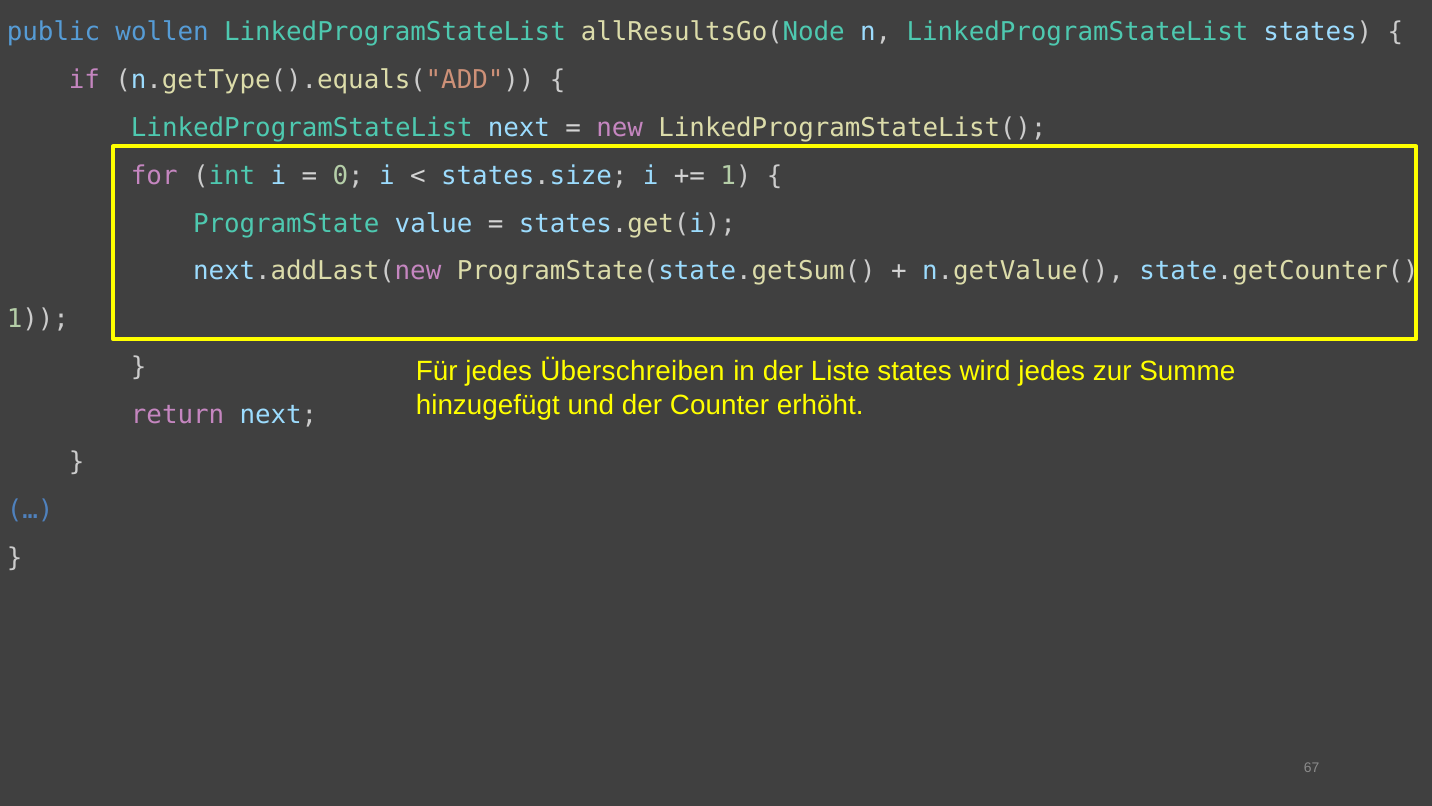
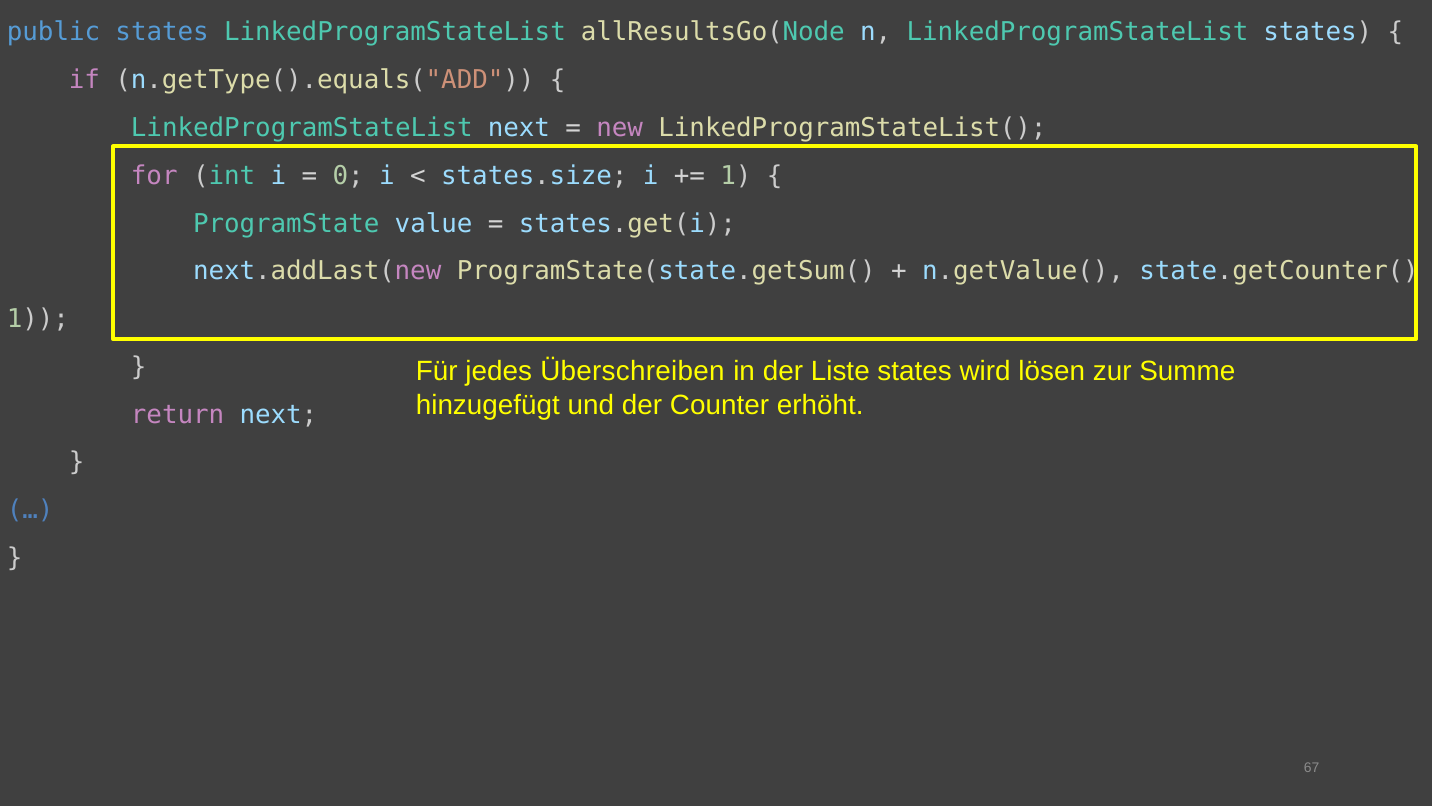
public wollen: wollen -> states
wird jedes: jedes -> lösen
